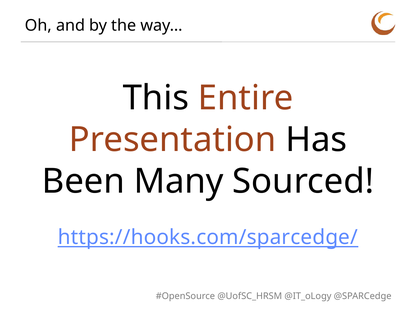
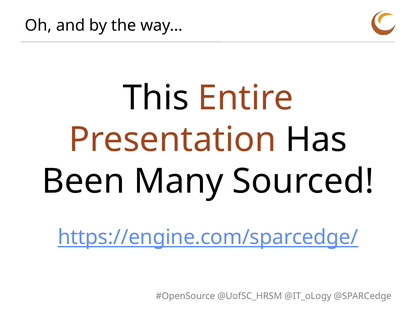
https://hooks.com/sparcedge/: https://hooks.com/sparcedge/ -> https://engine.com/sparcedge/
